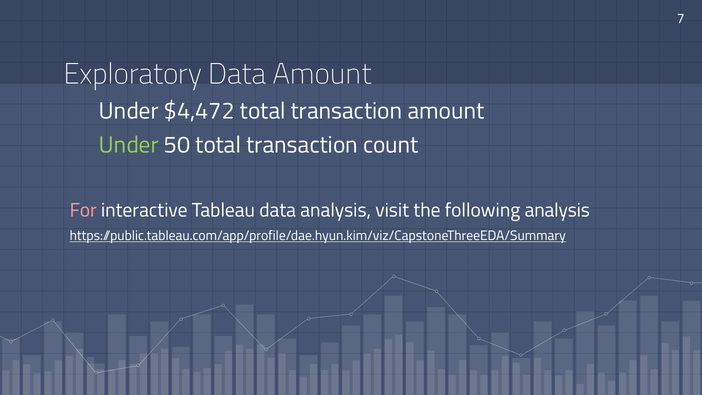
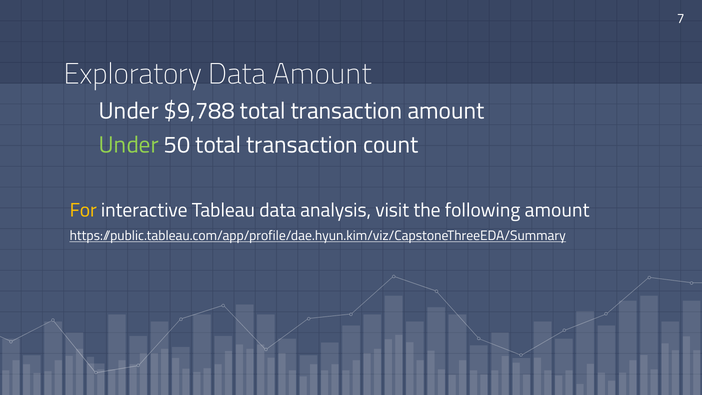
$4,472: $4,472 -> $9,788
For colour: pink -> yellow
following analysis: analysis -> amount
